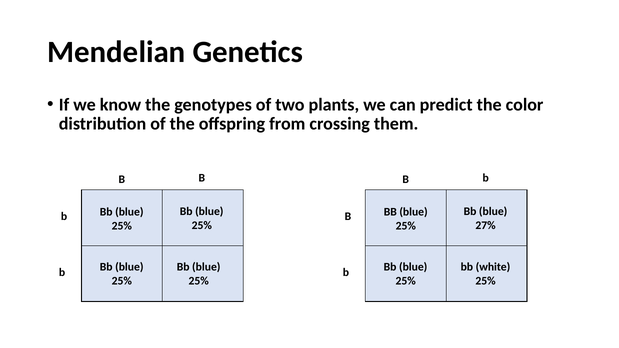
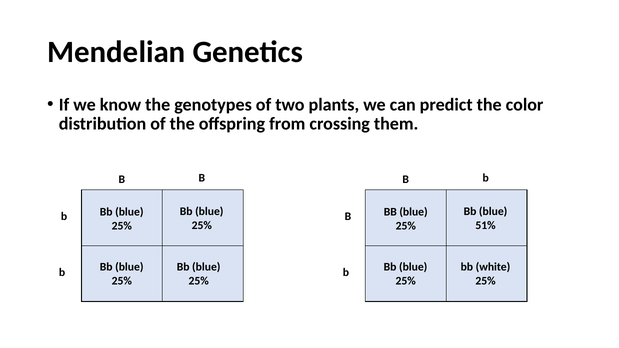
27%: 27% -> 51%
